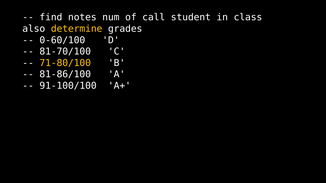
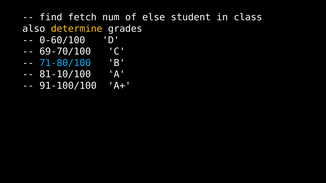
notes: notes -> fetch
call: call -> else
81-70/100: 81-70/100 -> 69-70/100
71-80/100 colour: yellow -> light blue
81-86/100: 81-86/100 -> 81-10/100
